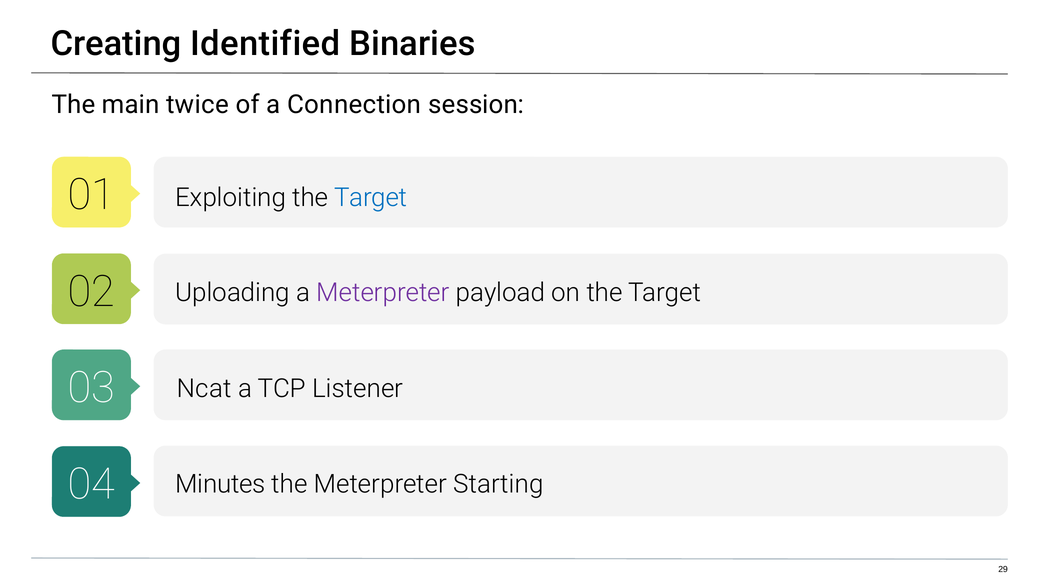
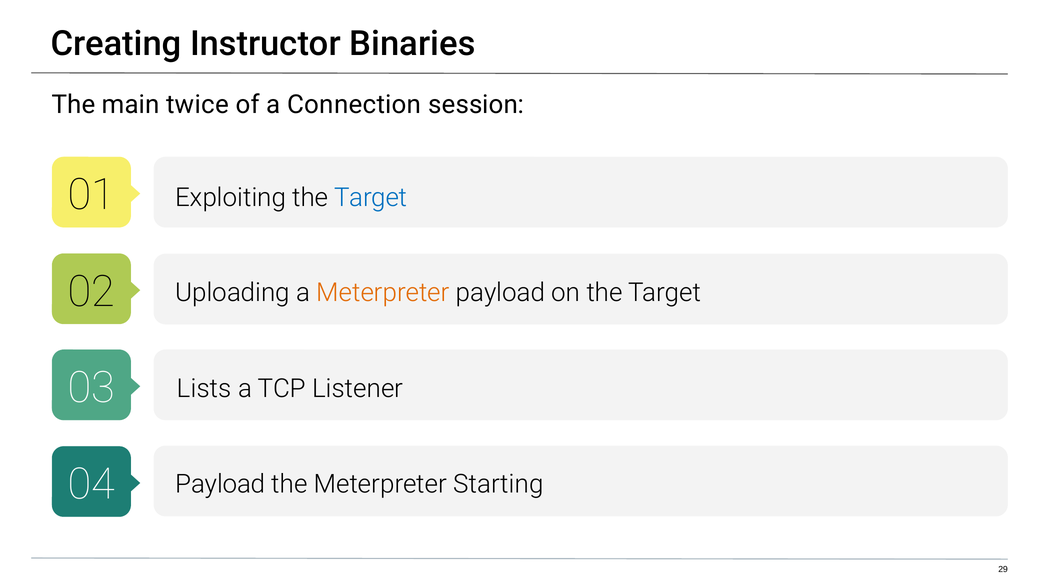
Identified: Identified -> Instructor
Meterpreter at (383, 292) colour: purple -> orange
Ncat: Ncat -> Lists
Minutes at (220, 484): Minutes -> Payload
